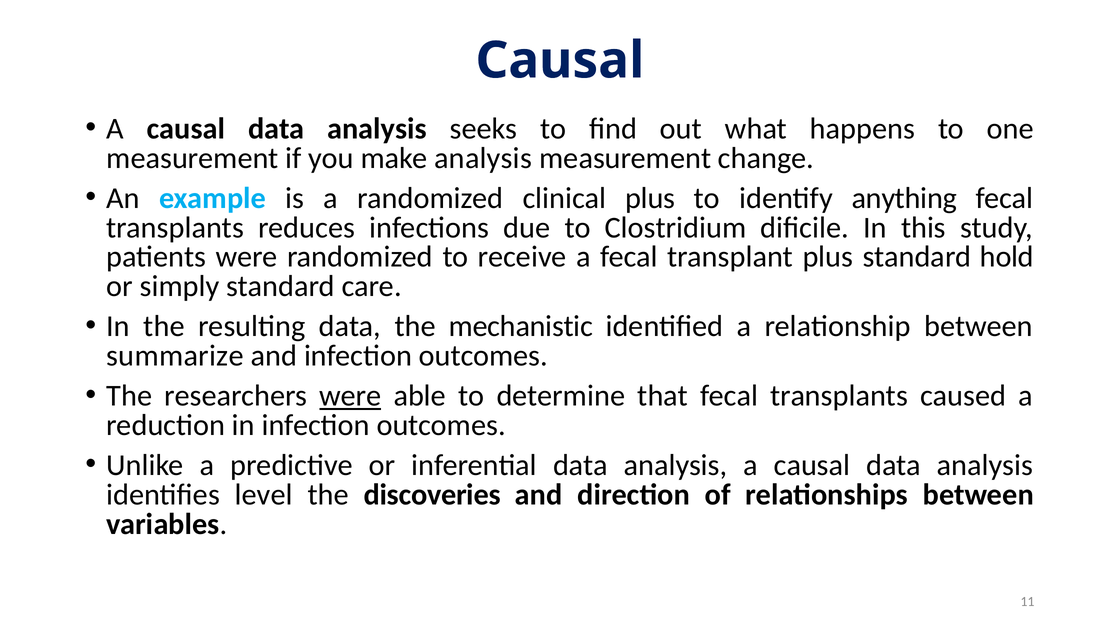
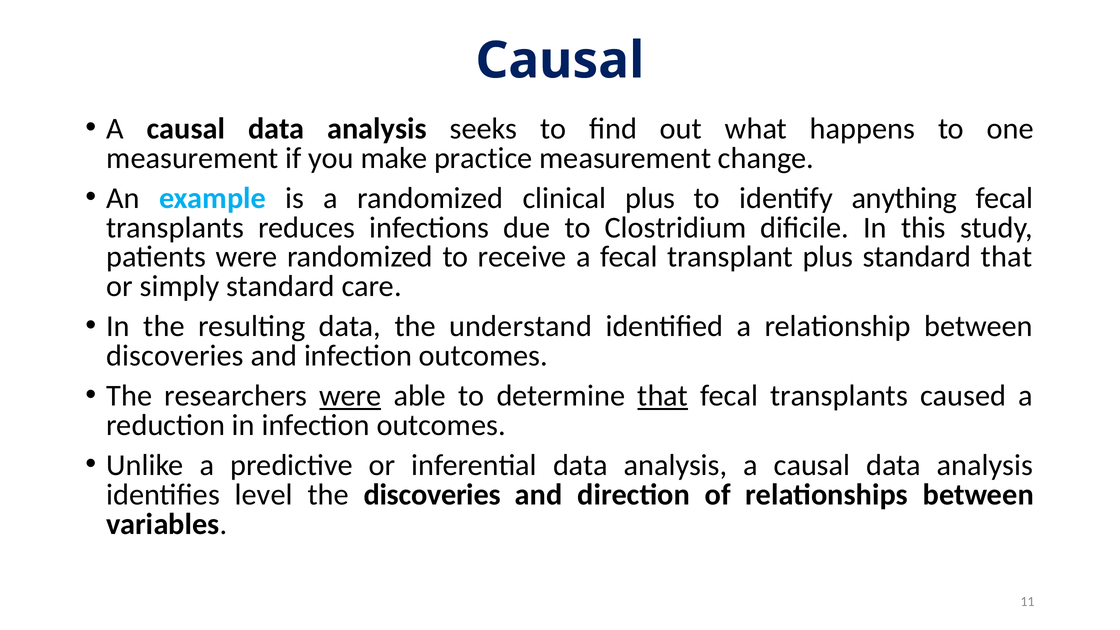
make analysis: analysis -> practice
standard hold: hold -> that
mechanistic: mechanistic -> understand
summarize at (175, 356): summarize -> discoveries
that at (663, 396) underline: none -> present
